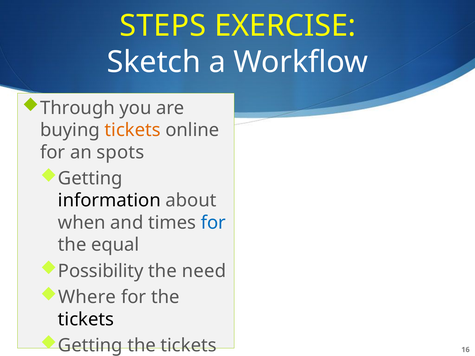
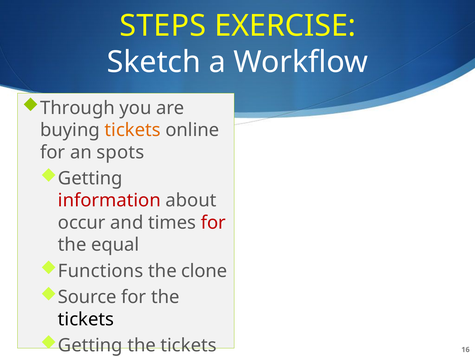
information colour: black -> red
when: when -> occur
for at (213, 223) colour: blue -> red
Possibility: Possibility -> Functions
need: need -> clone
Where: Where -> Source
